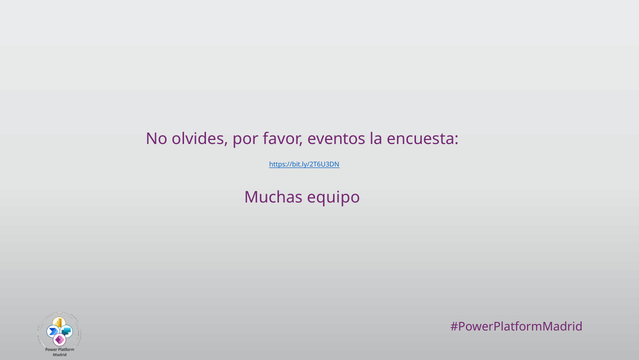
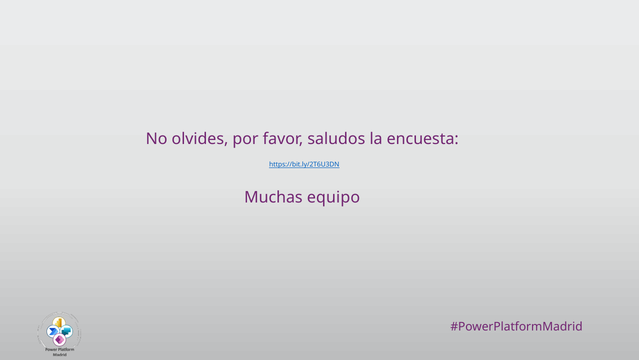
eventos: eventos -> saludos
